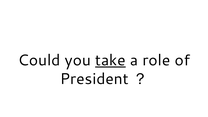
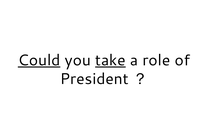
Could underline: none -> present
